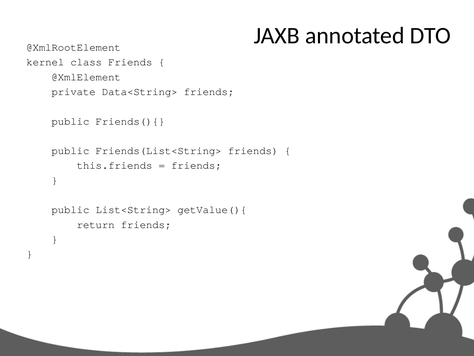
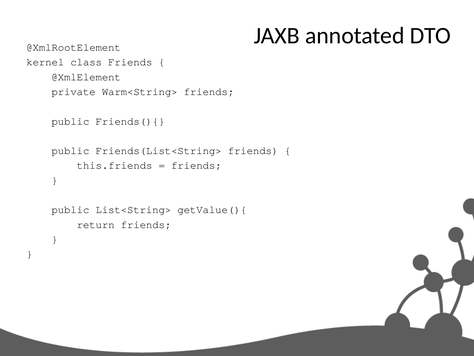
Data<String>: Data<String> -> Warm<String>
